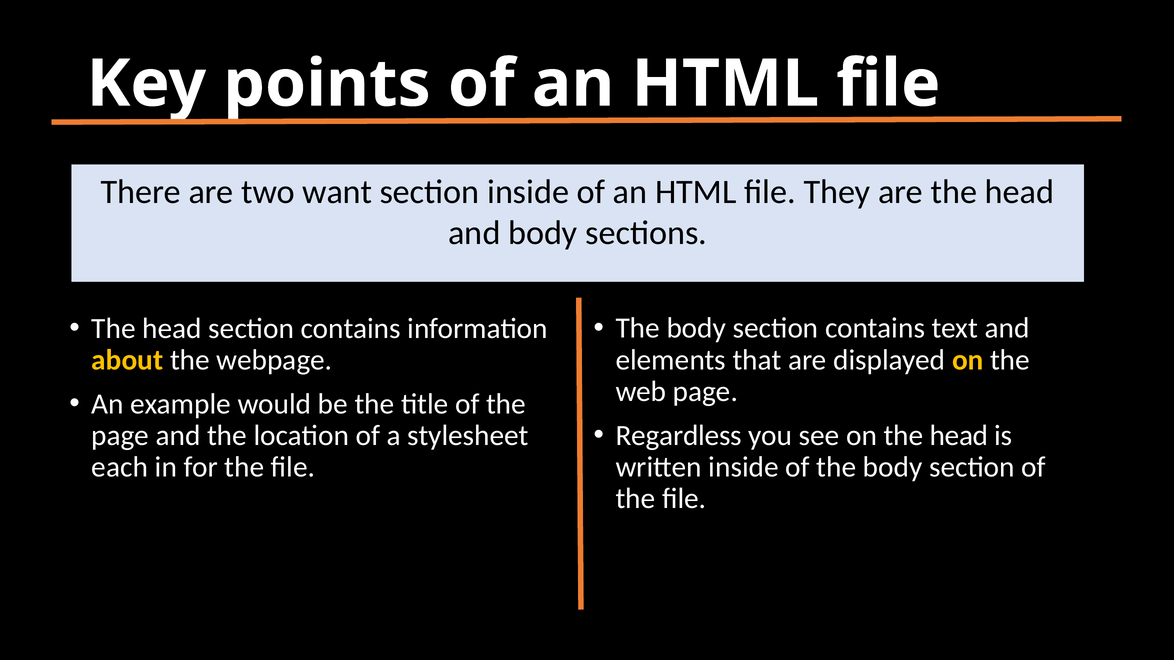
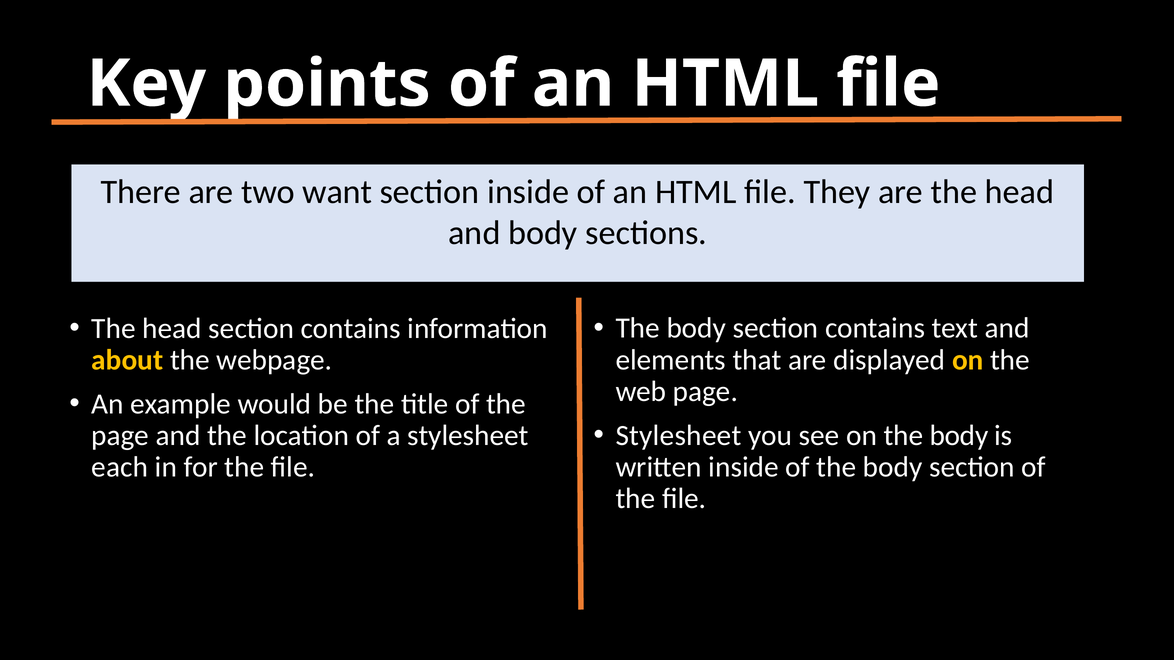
Regardless at (679, 436): Regardless -> Stylesheet
on the head: head -> body
